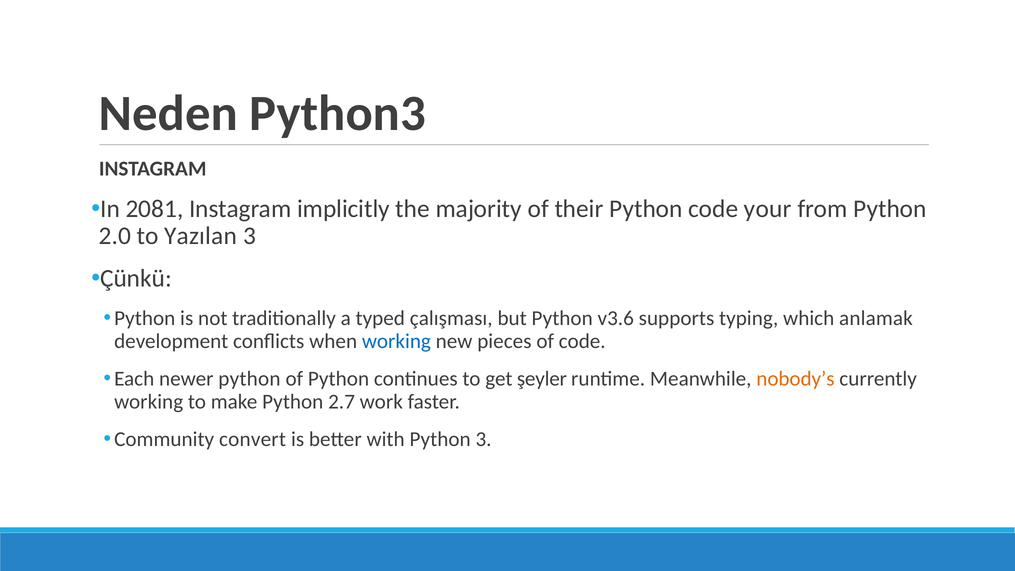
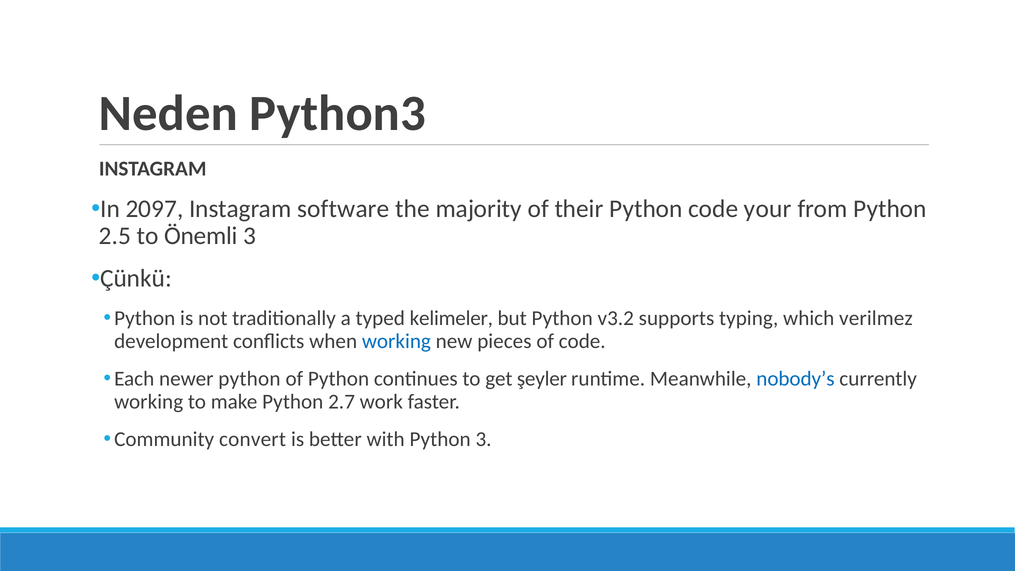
2081: 2081 -> 2097
implicitly: implicitly -> software
2.0: 2.0 -> 2.5
Yazılan: Yazılan -> Önemli
çalışması: çalışması -> kelimeler
v3.6: v3.6 -> v3.2
anlamak: anlamak -> verilmez
nobody’s colour: orange -> blue
